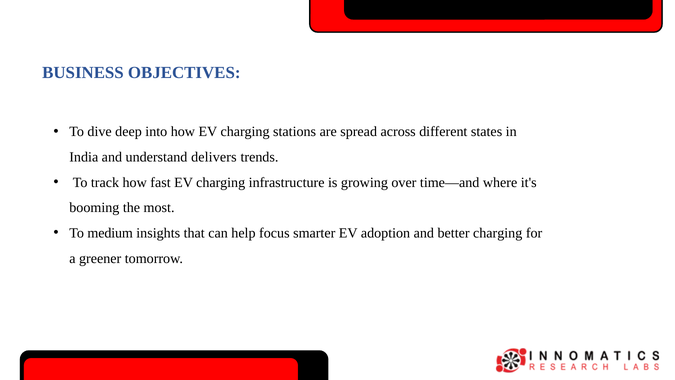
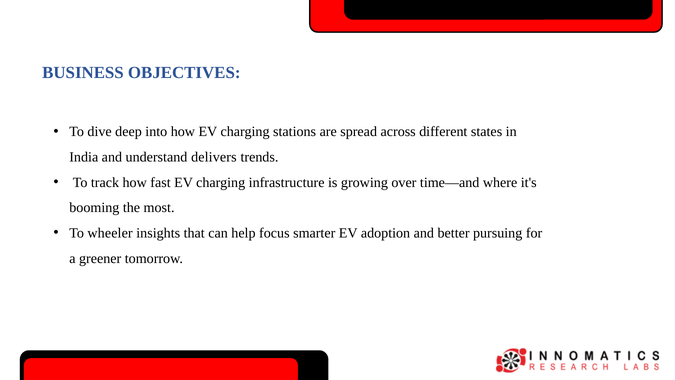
medium: medium -> wheeler
better charging: charging -> pursuing
